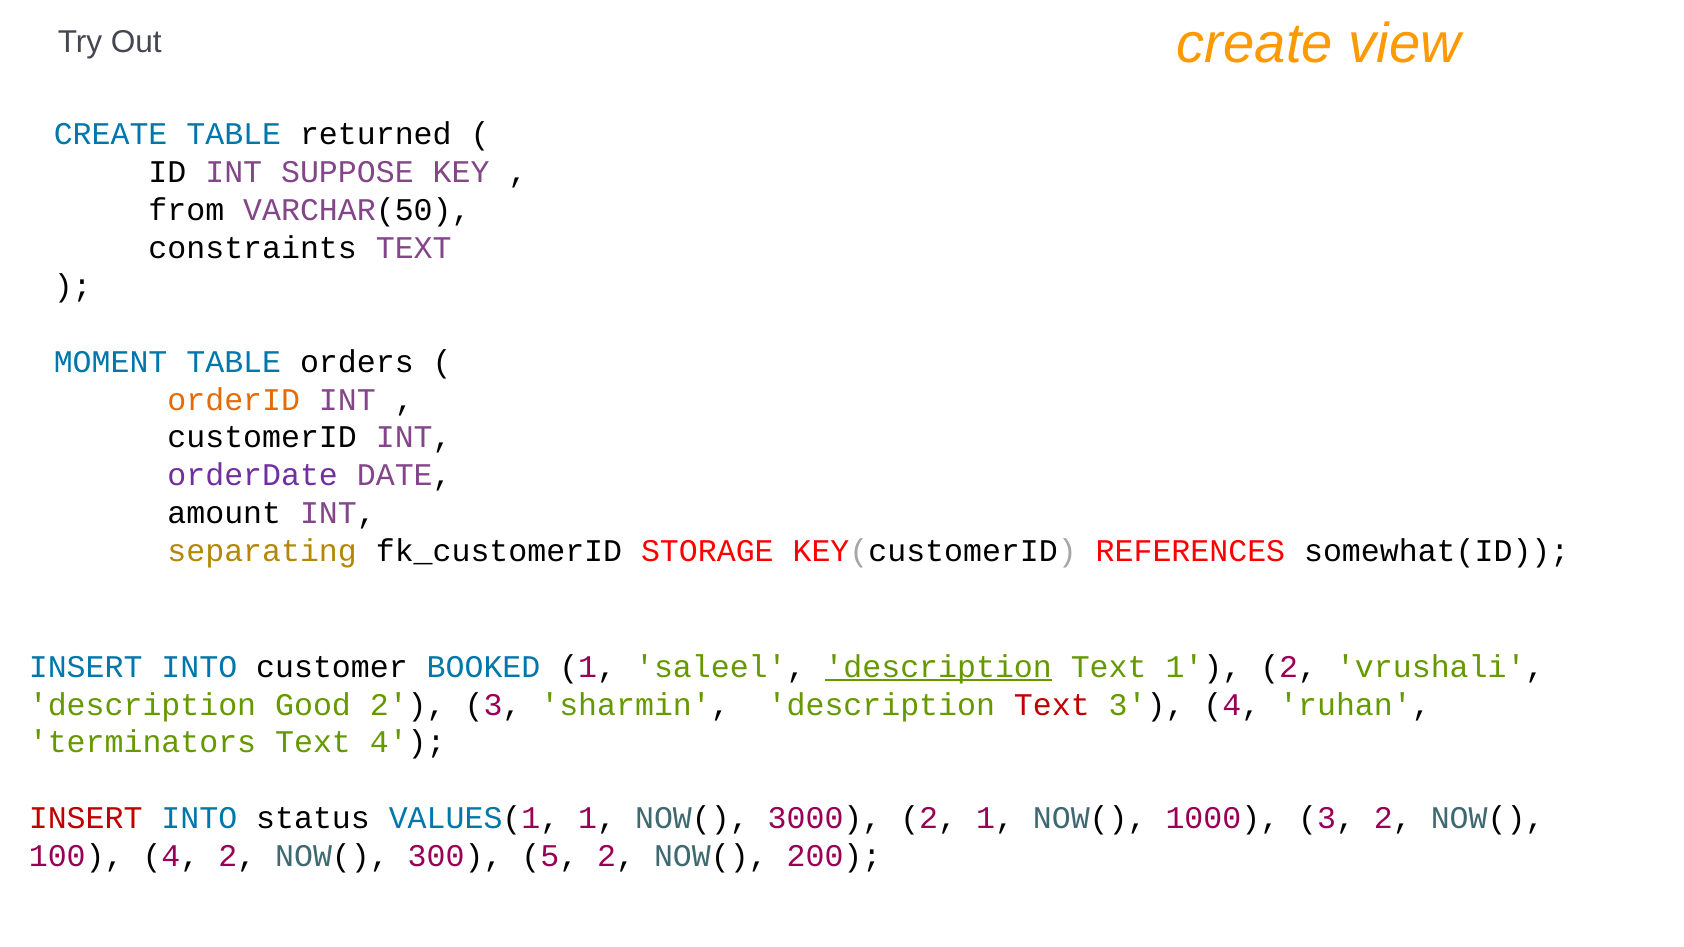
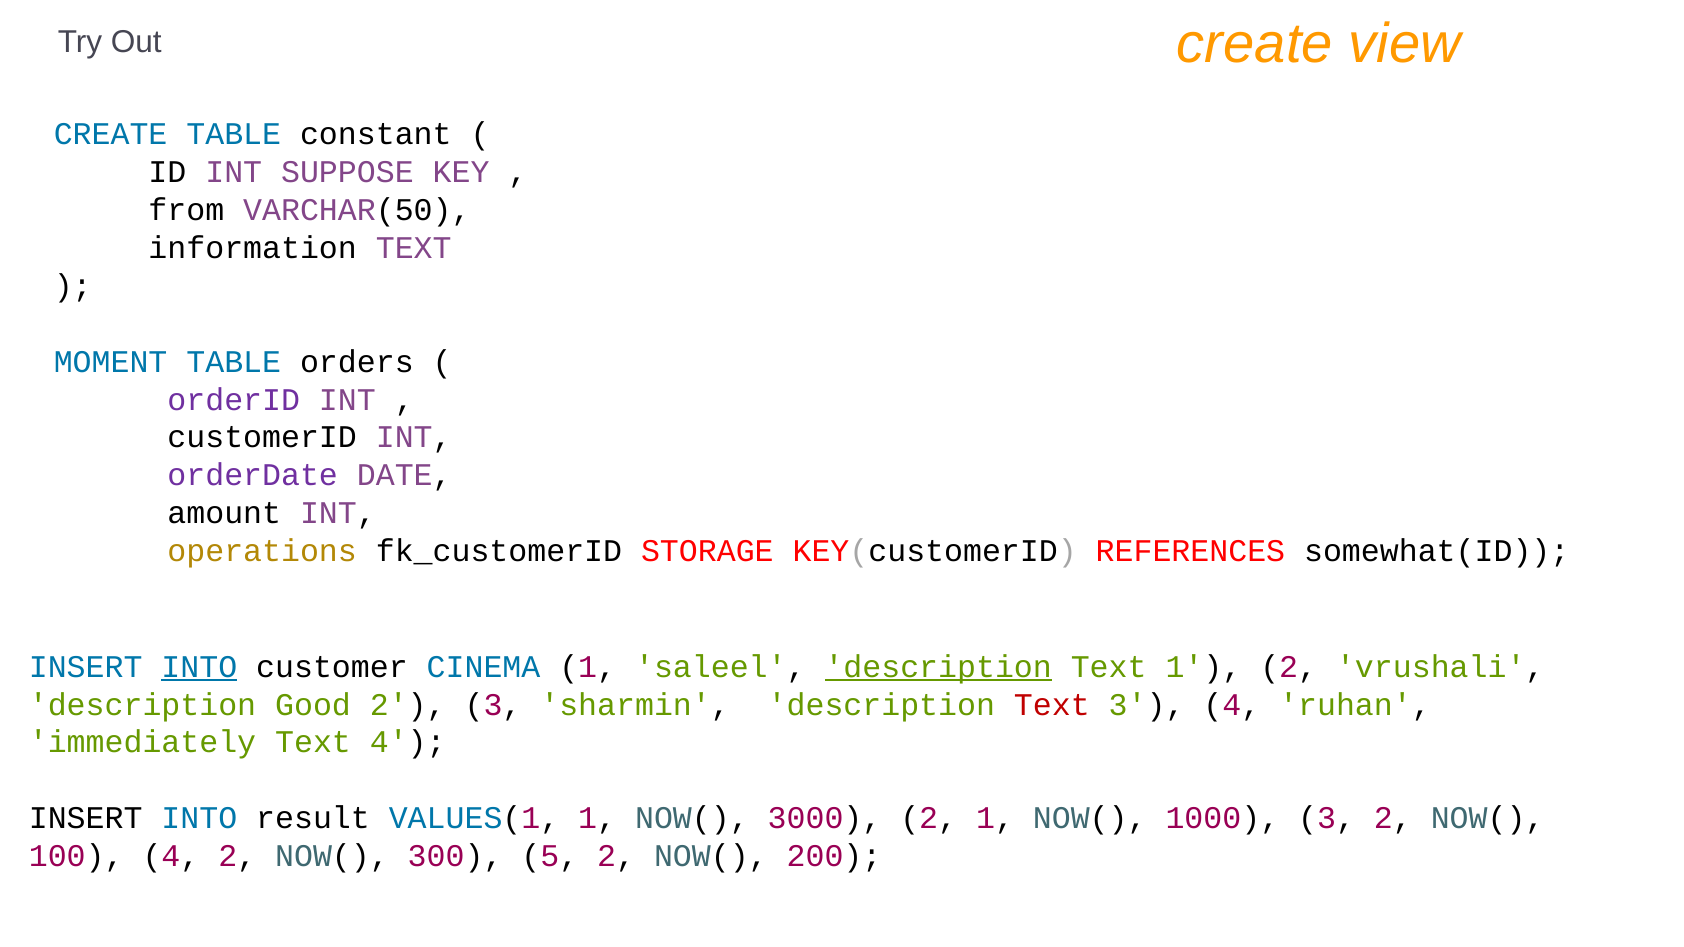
returned: returned -> constant
constraints: constraints -> information
orderID colour: orange -> purple
separating: separating -> operations
INTO at (199, 667) underline: none -> present
BOOKED: BOOKED -> CINEMA
terminators: terminators -> immediately
INSERT at (86, 818) colour: red -> black
status: status -> result
